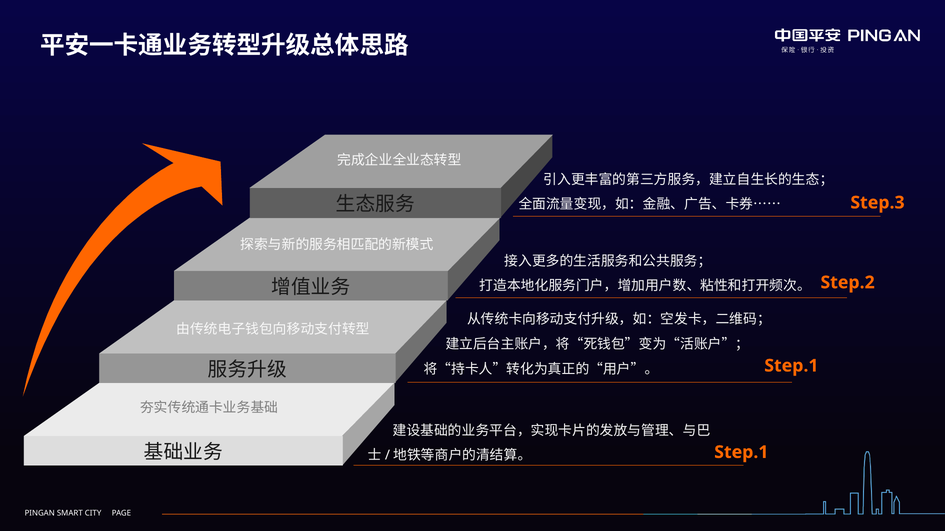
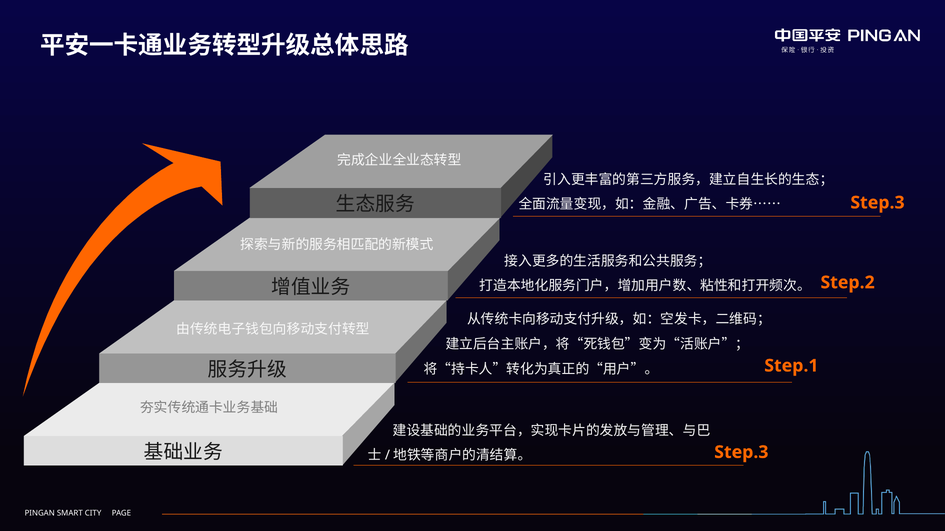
Step.1 at (741, 453): Step.1 -> Step.3
